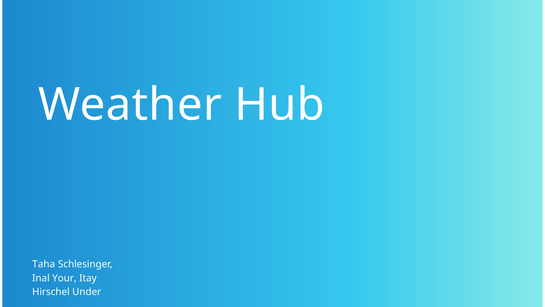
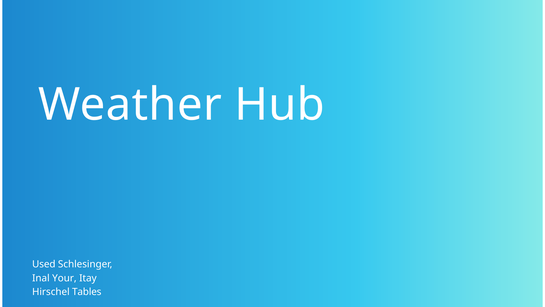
Taha: Taha -> Used
Under: Under -> Tables
